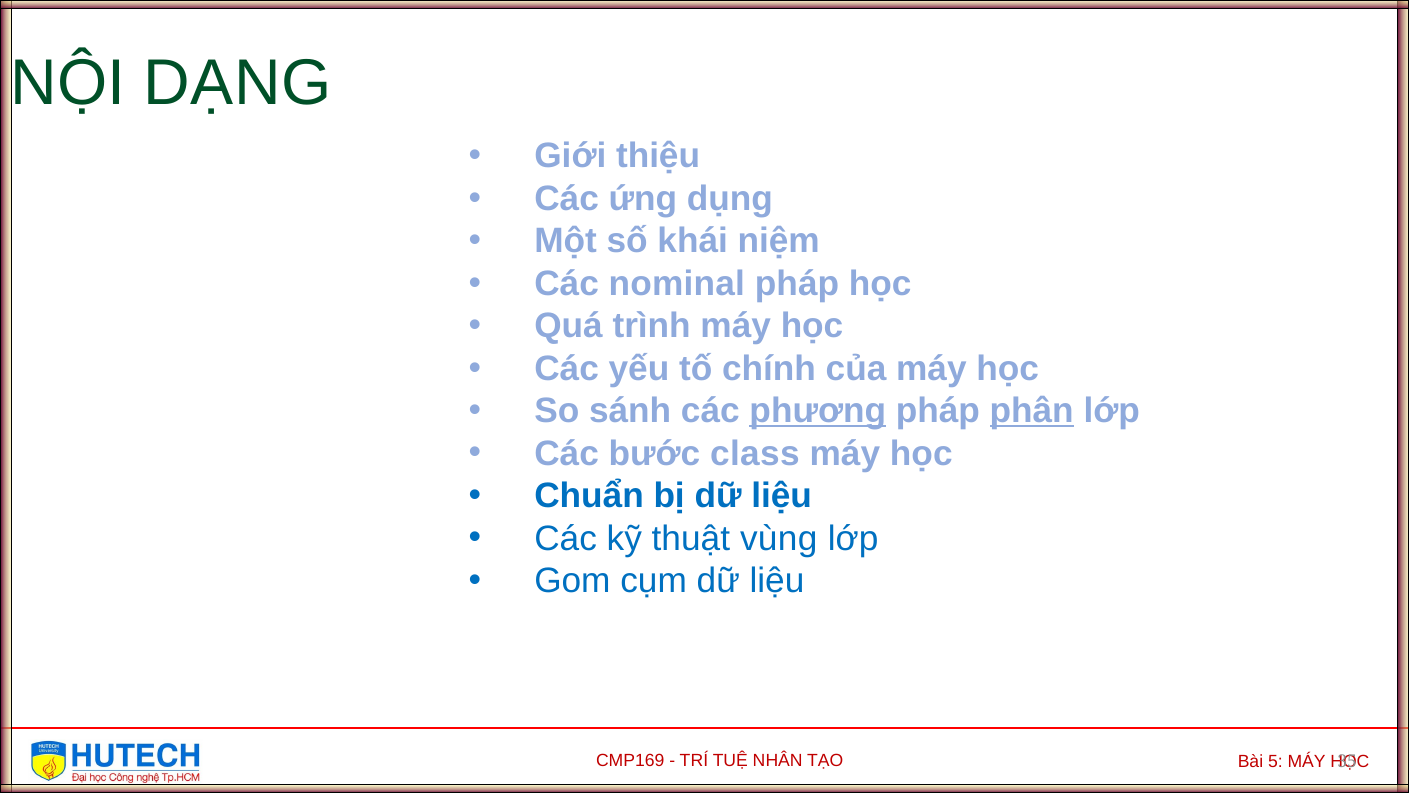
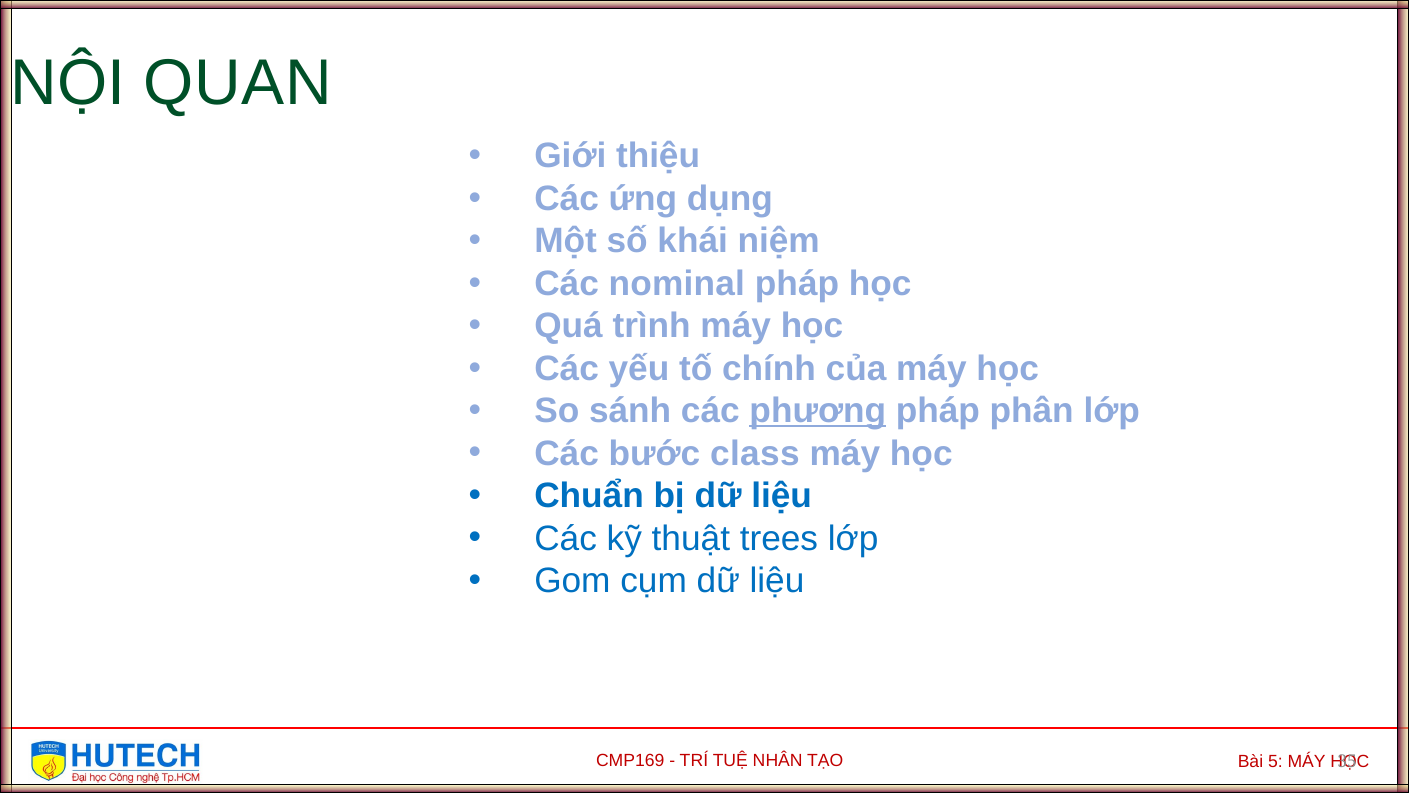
DẠNG: DẠNG -> QUAN
phân underline: present -> none
vùng: vùng -> trees
